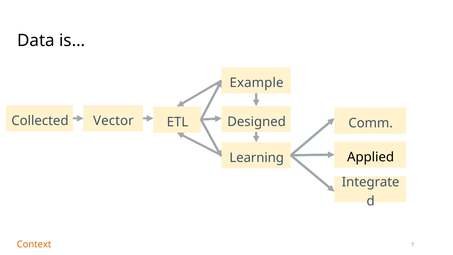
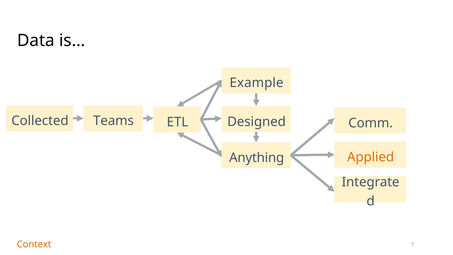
Vector: Vector -> Teams
Applied colour: black -> orange
Learning: Learning -> Anything
